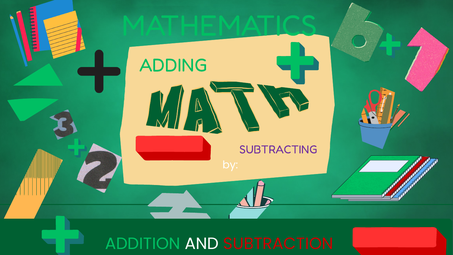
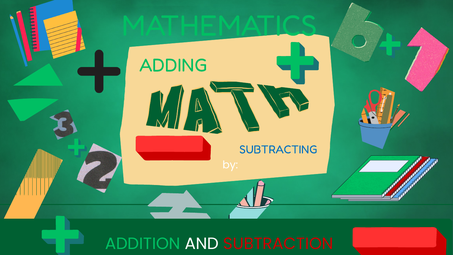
SUBTRACTING colour: purple -> blue
